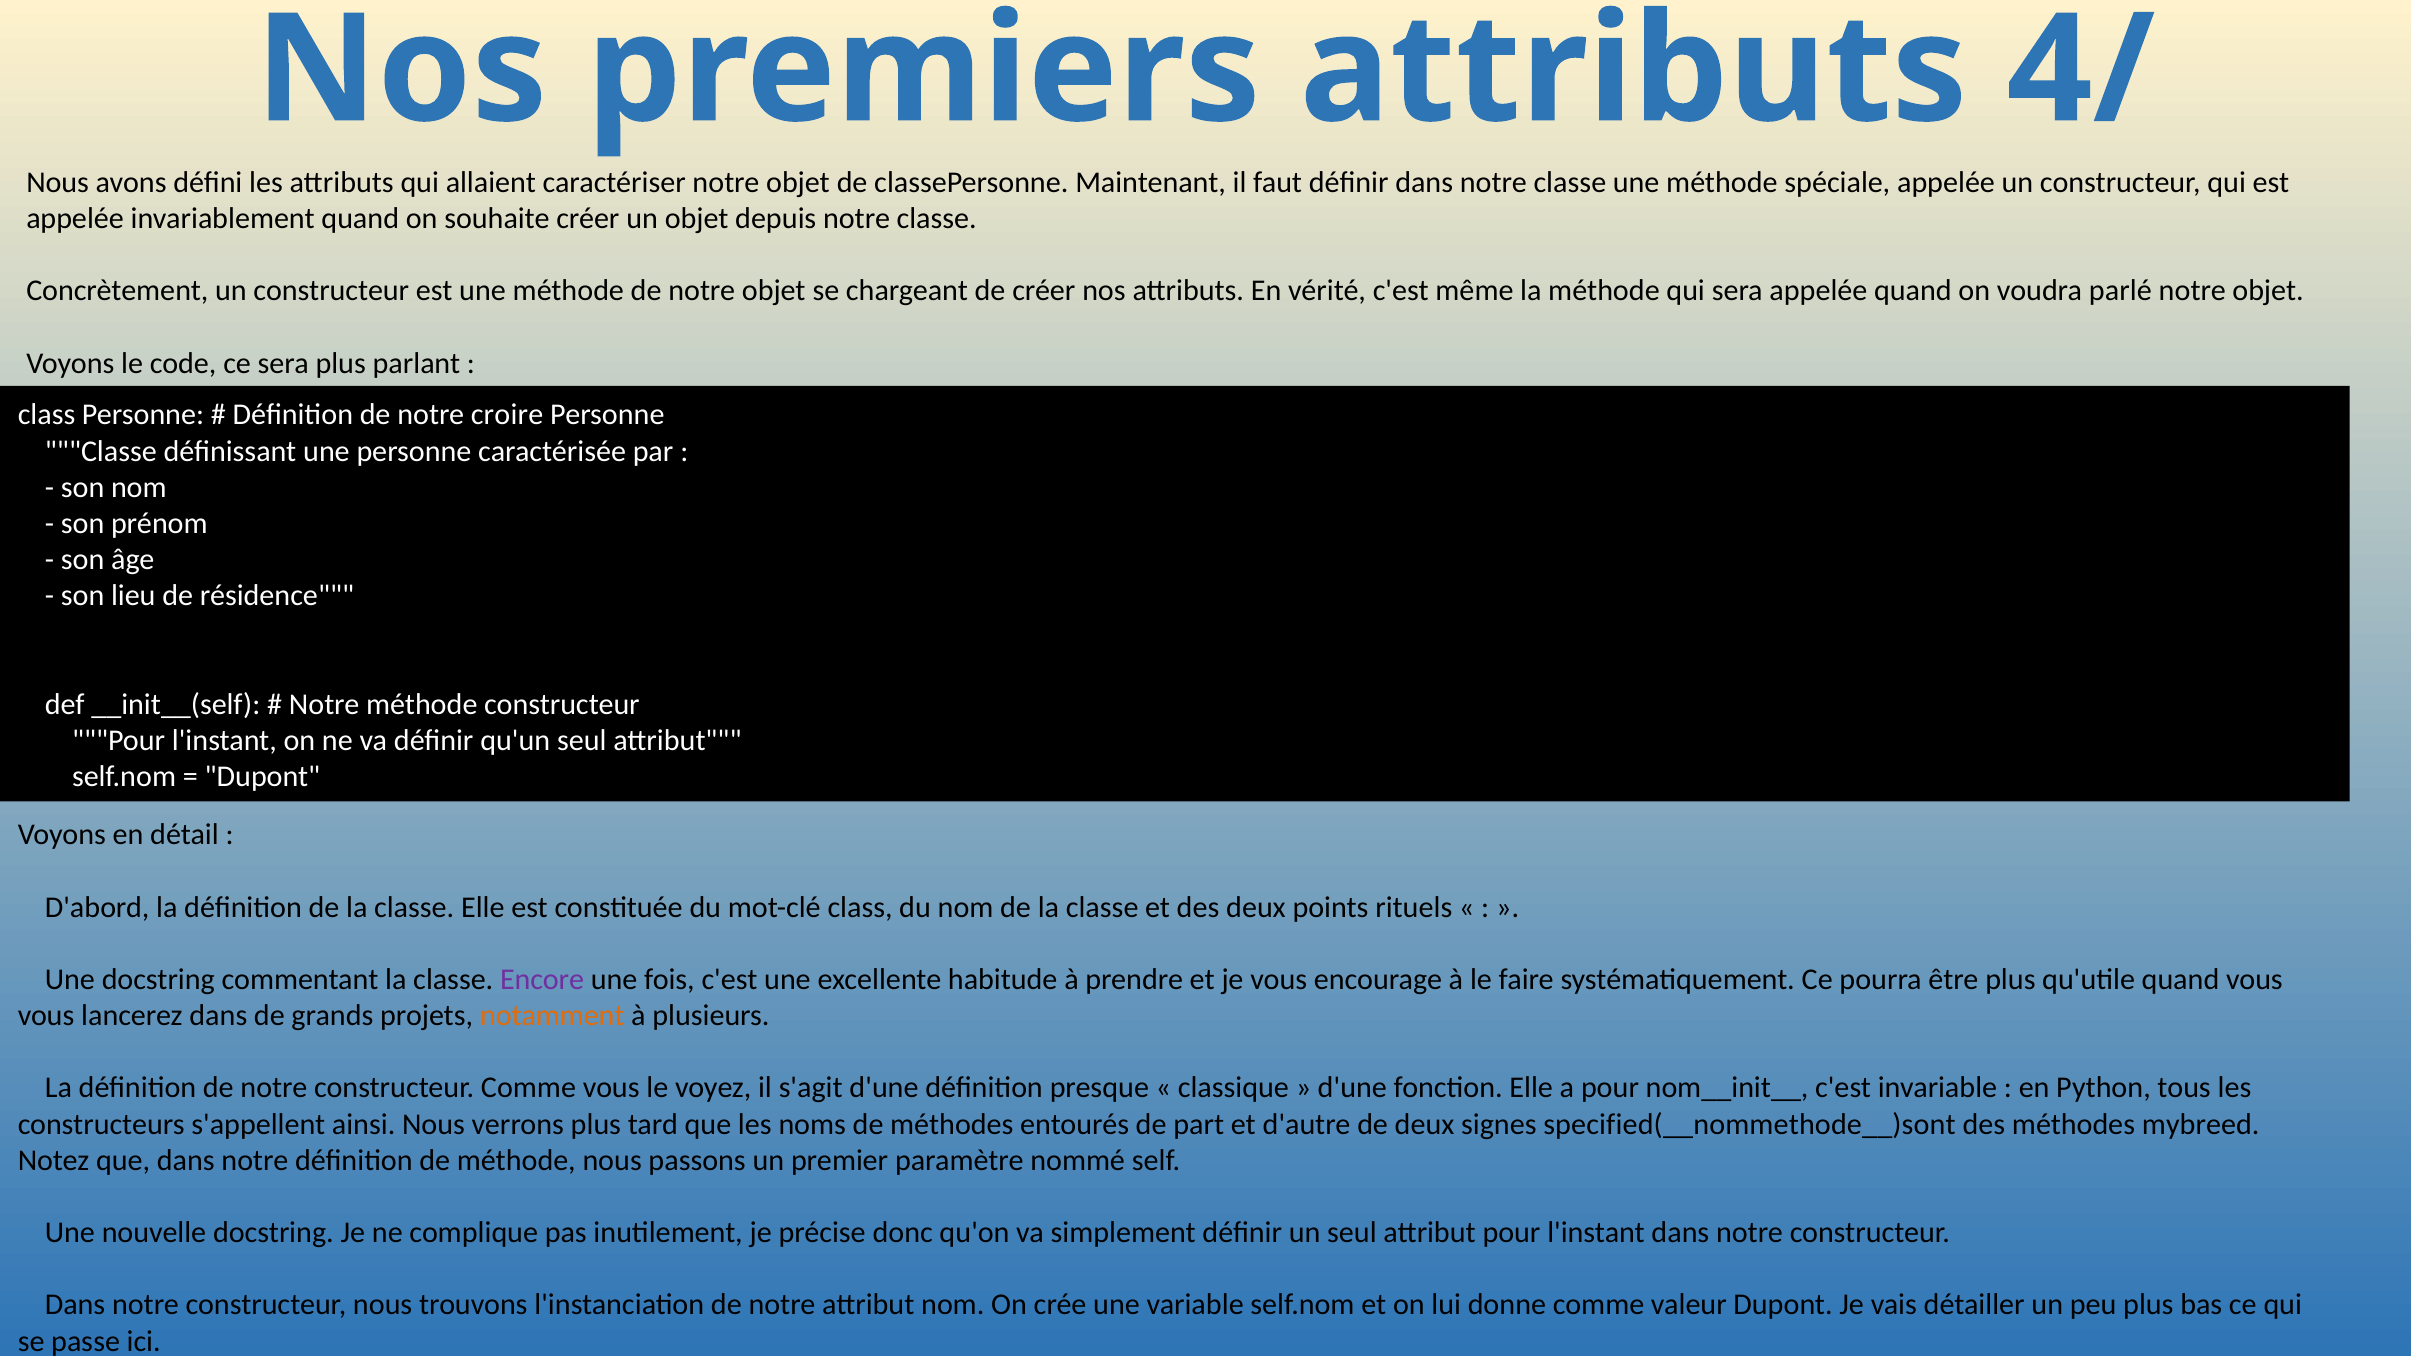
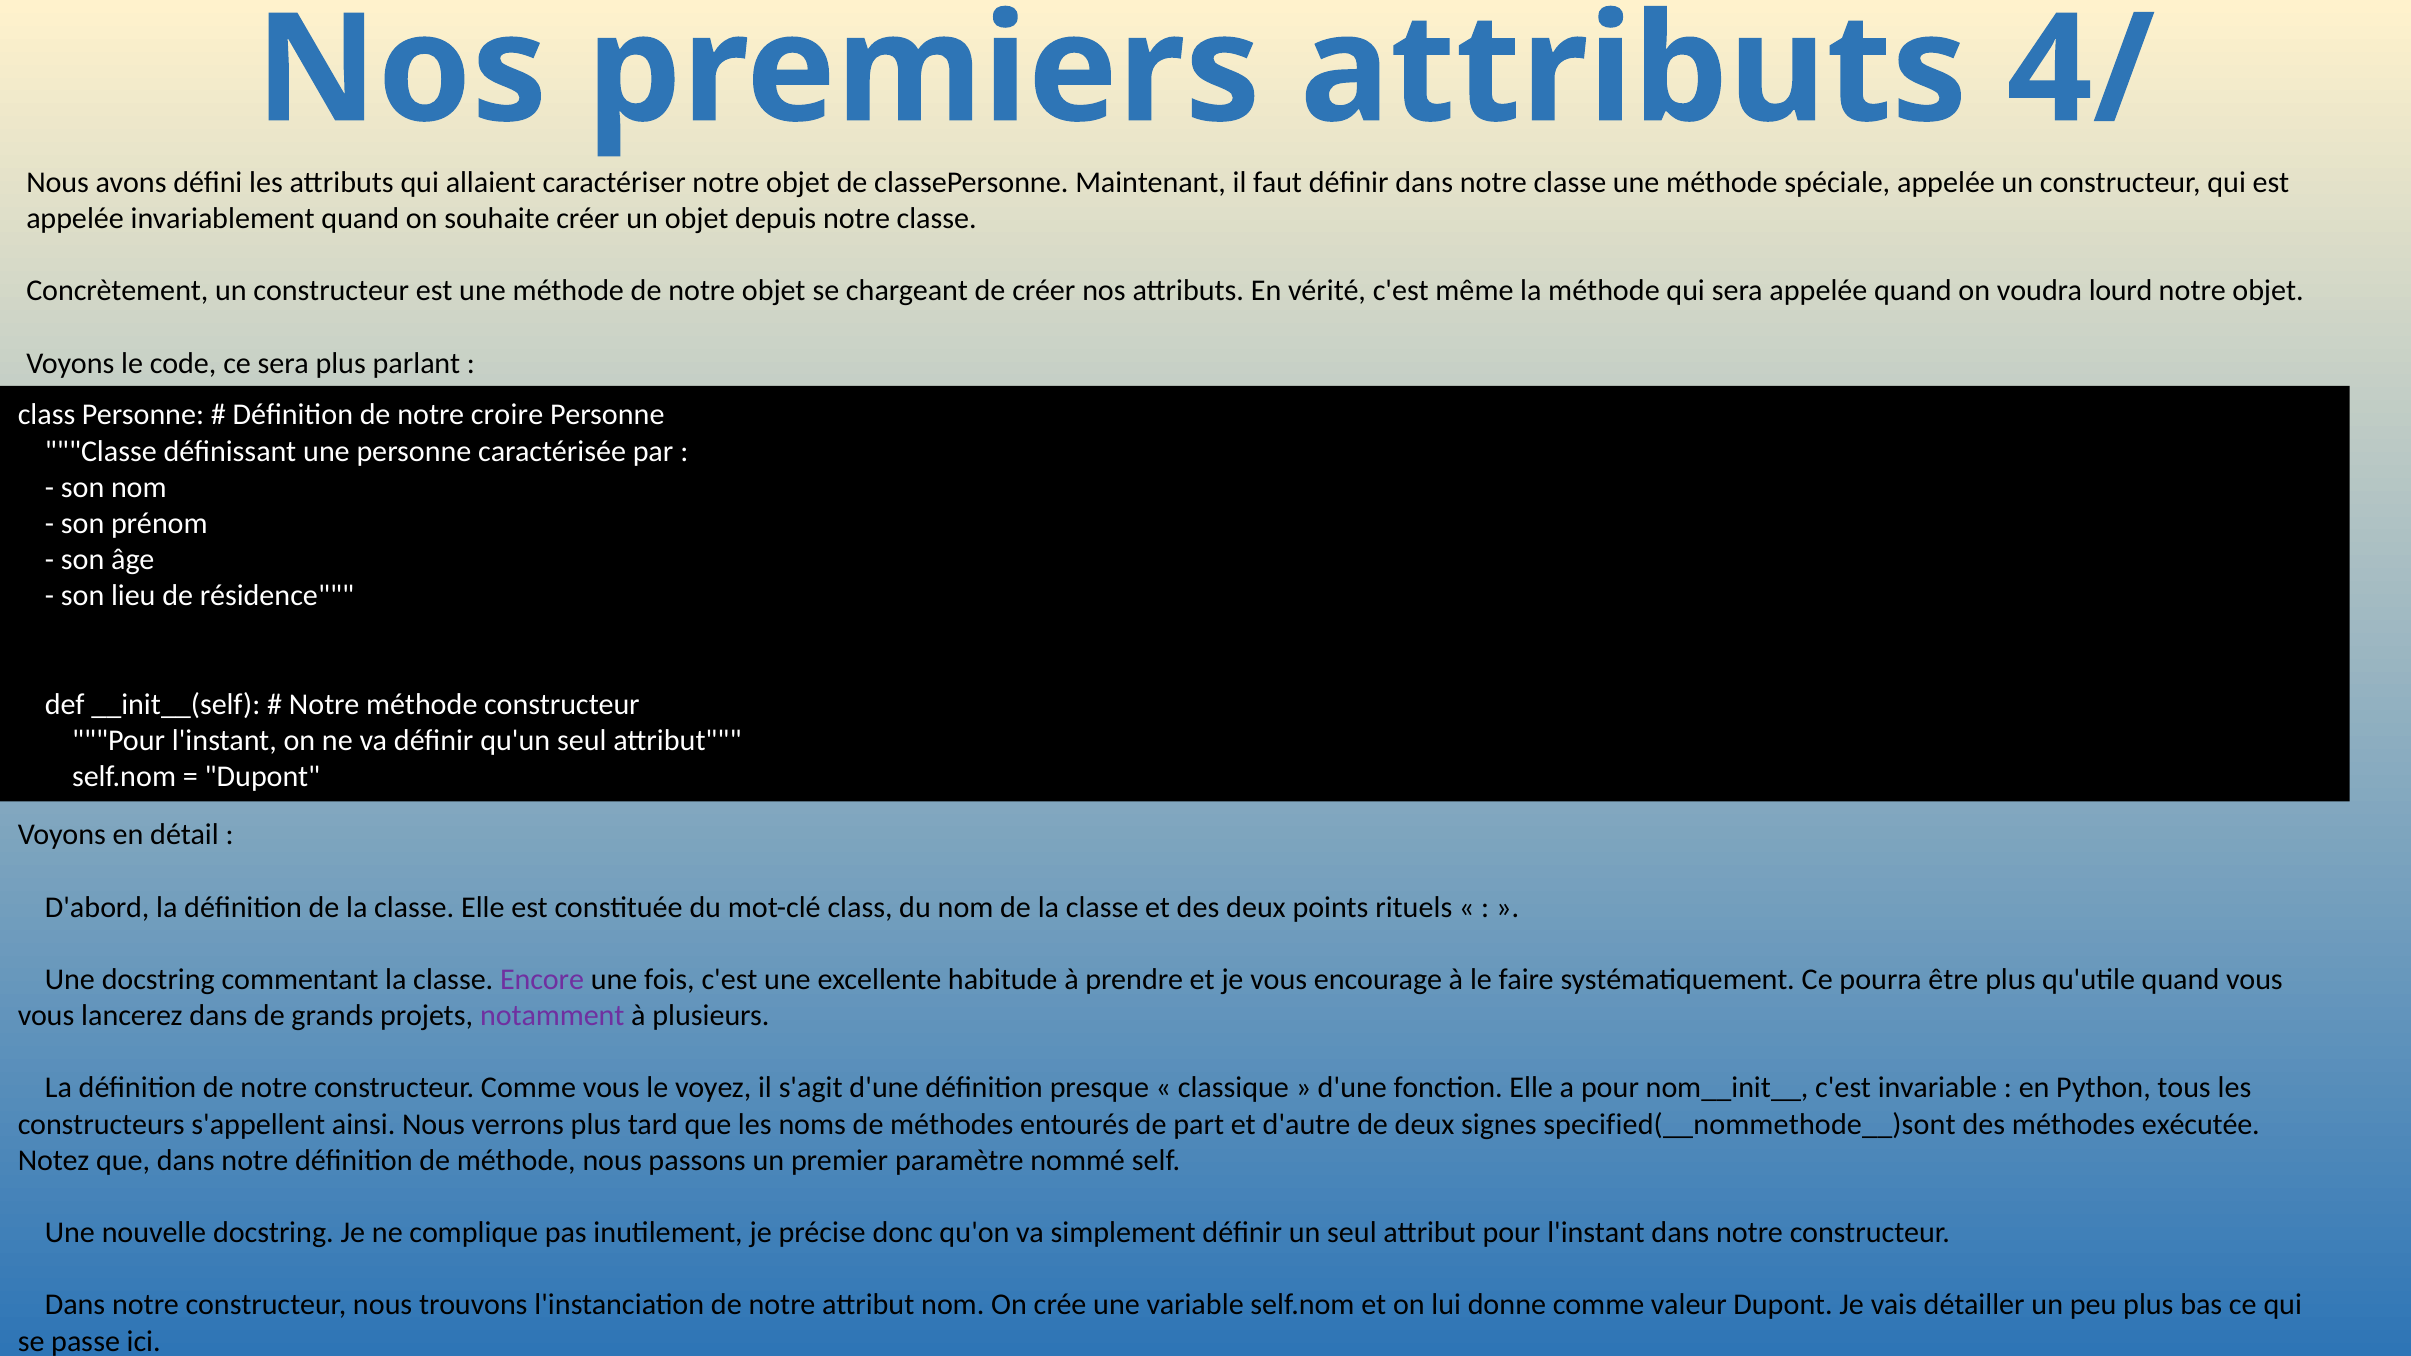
parlé: parlé -> lourd
notamment colour: orange -> purple
mybreed: mybreed -> exécutée
